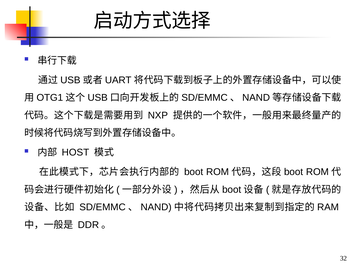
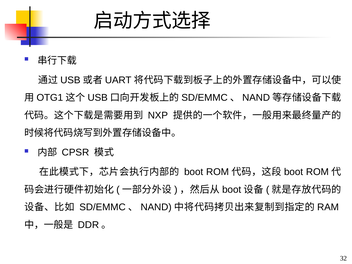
HOST: HOST -> CPSR
